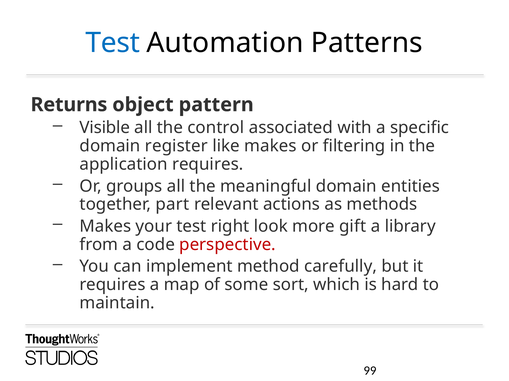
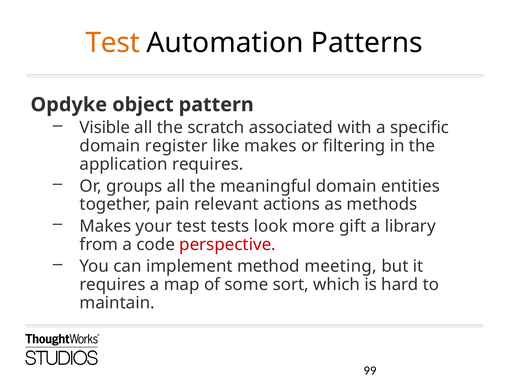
Test at (113, 43) colour: blue -> orange
Returns: Returns -> Opdyke
control: control -> scratch
part: part -> pain
right: right -> tests
carefully: carefully -> meeting
